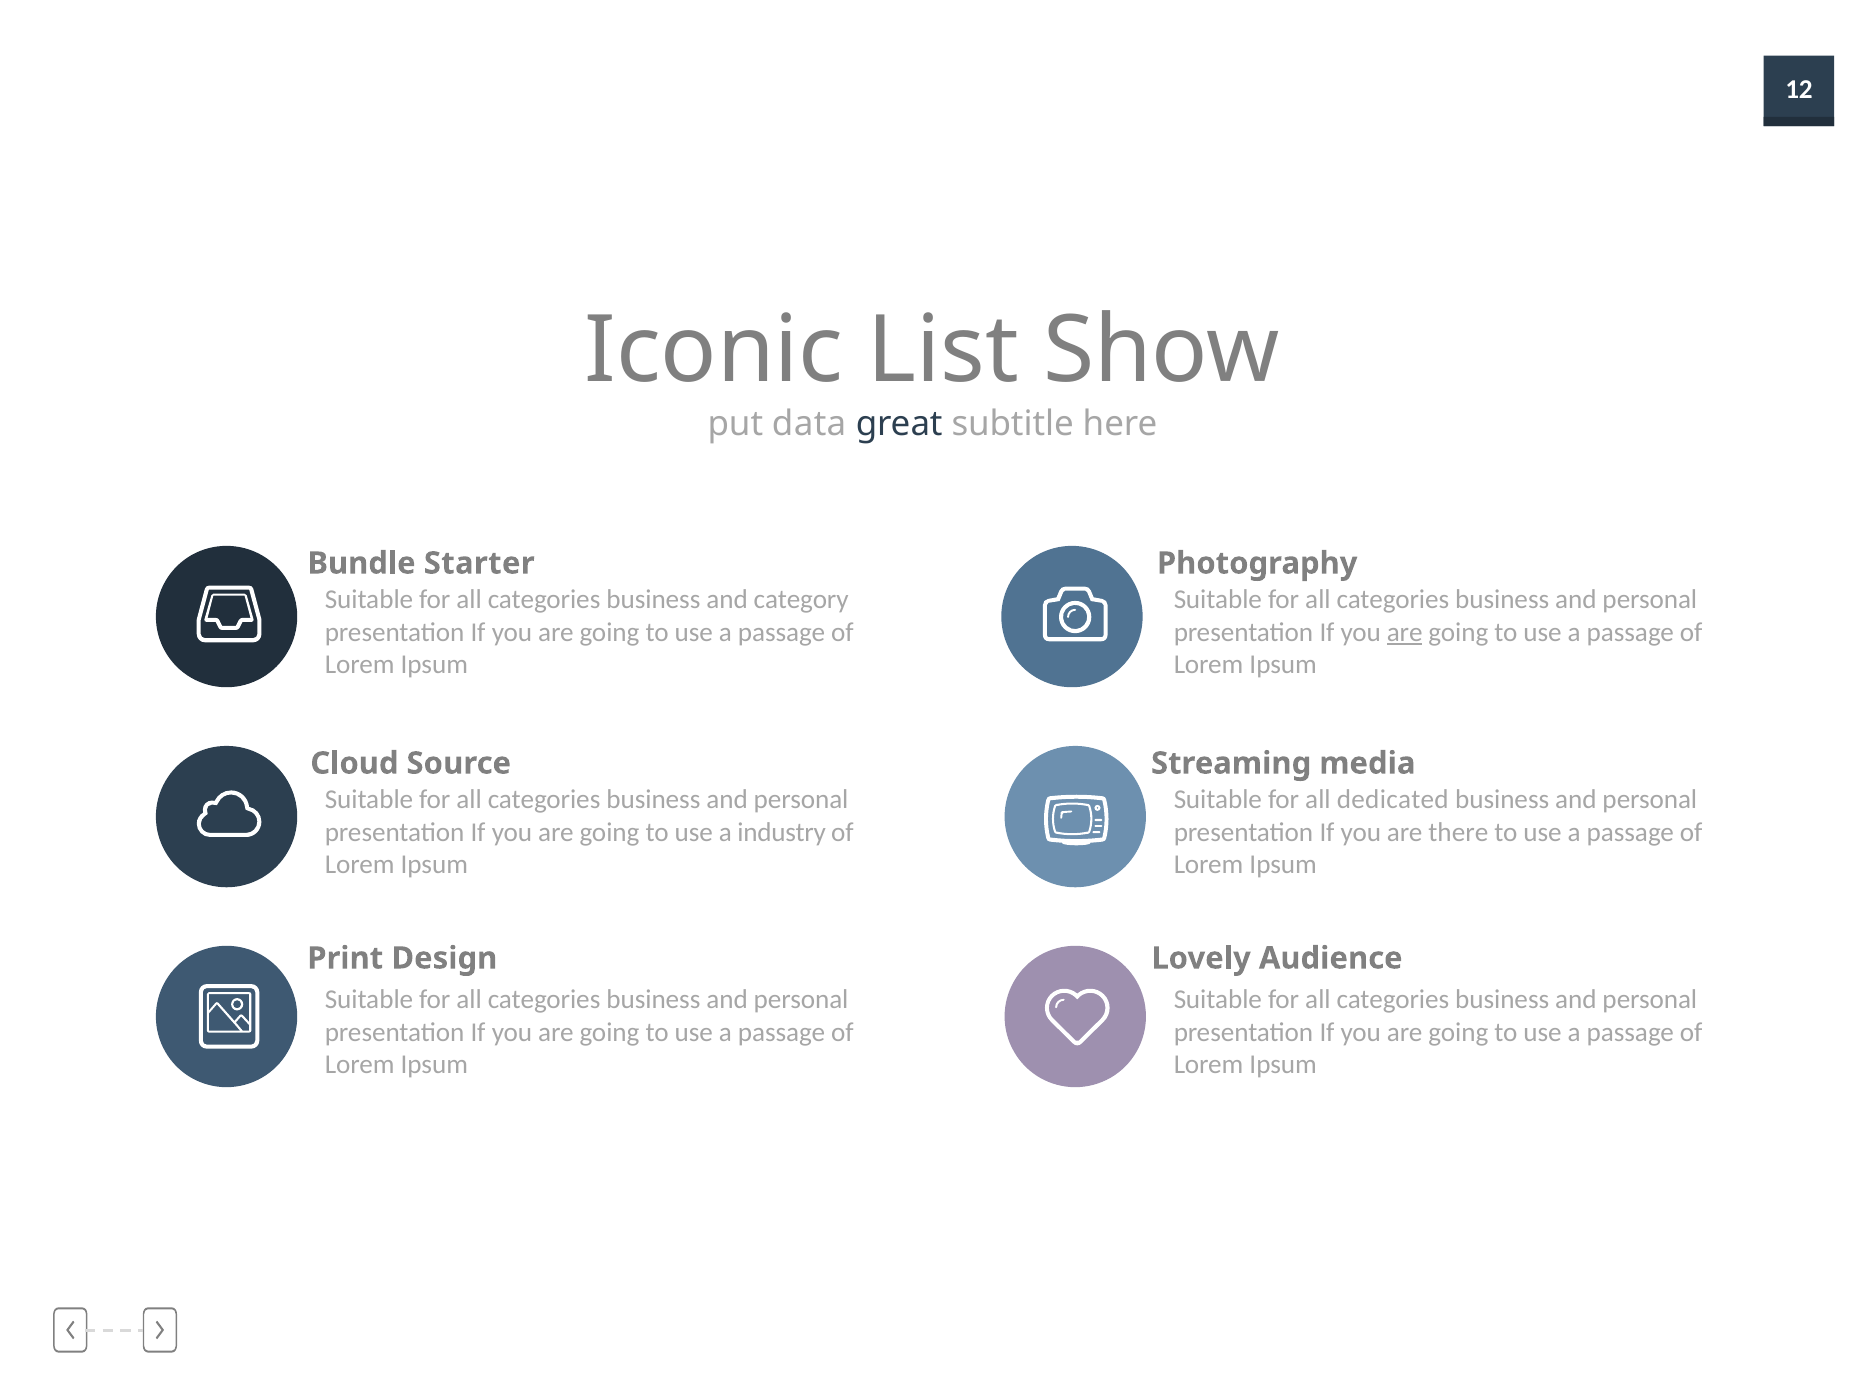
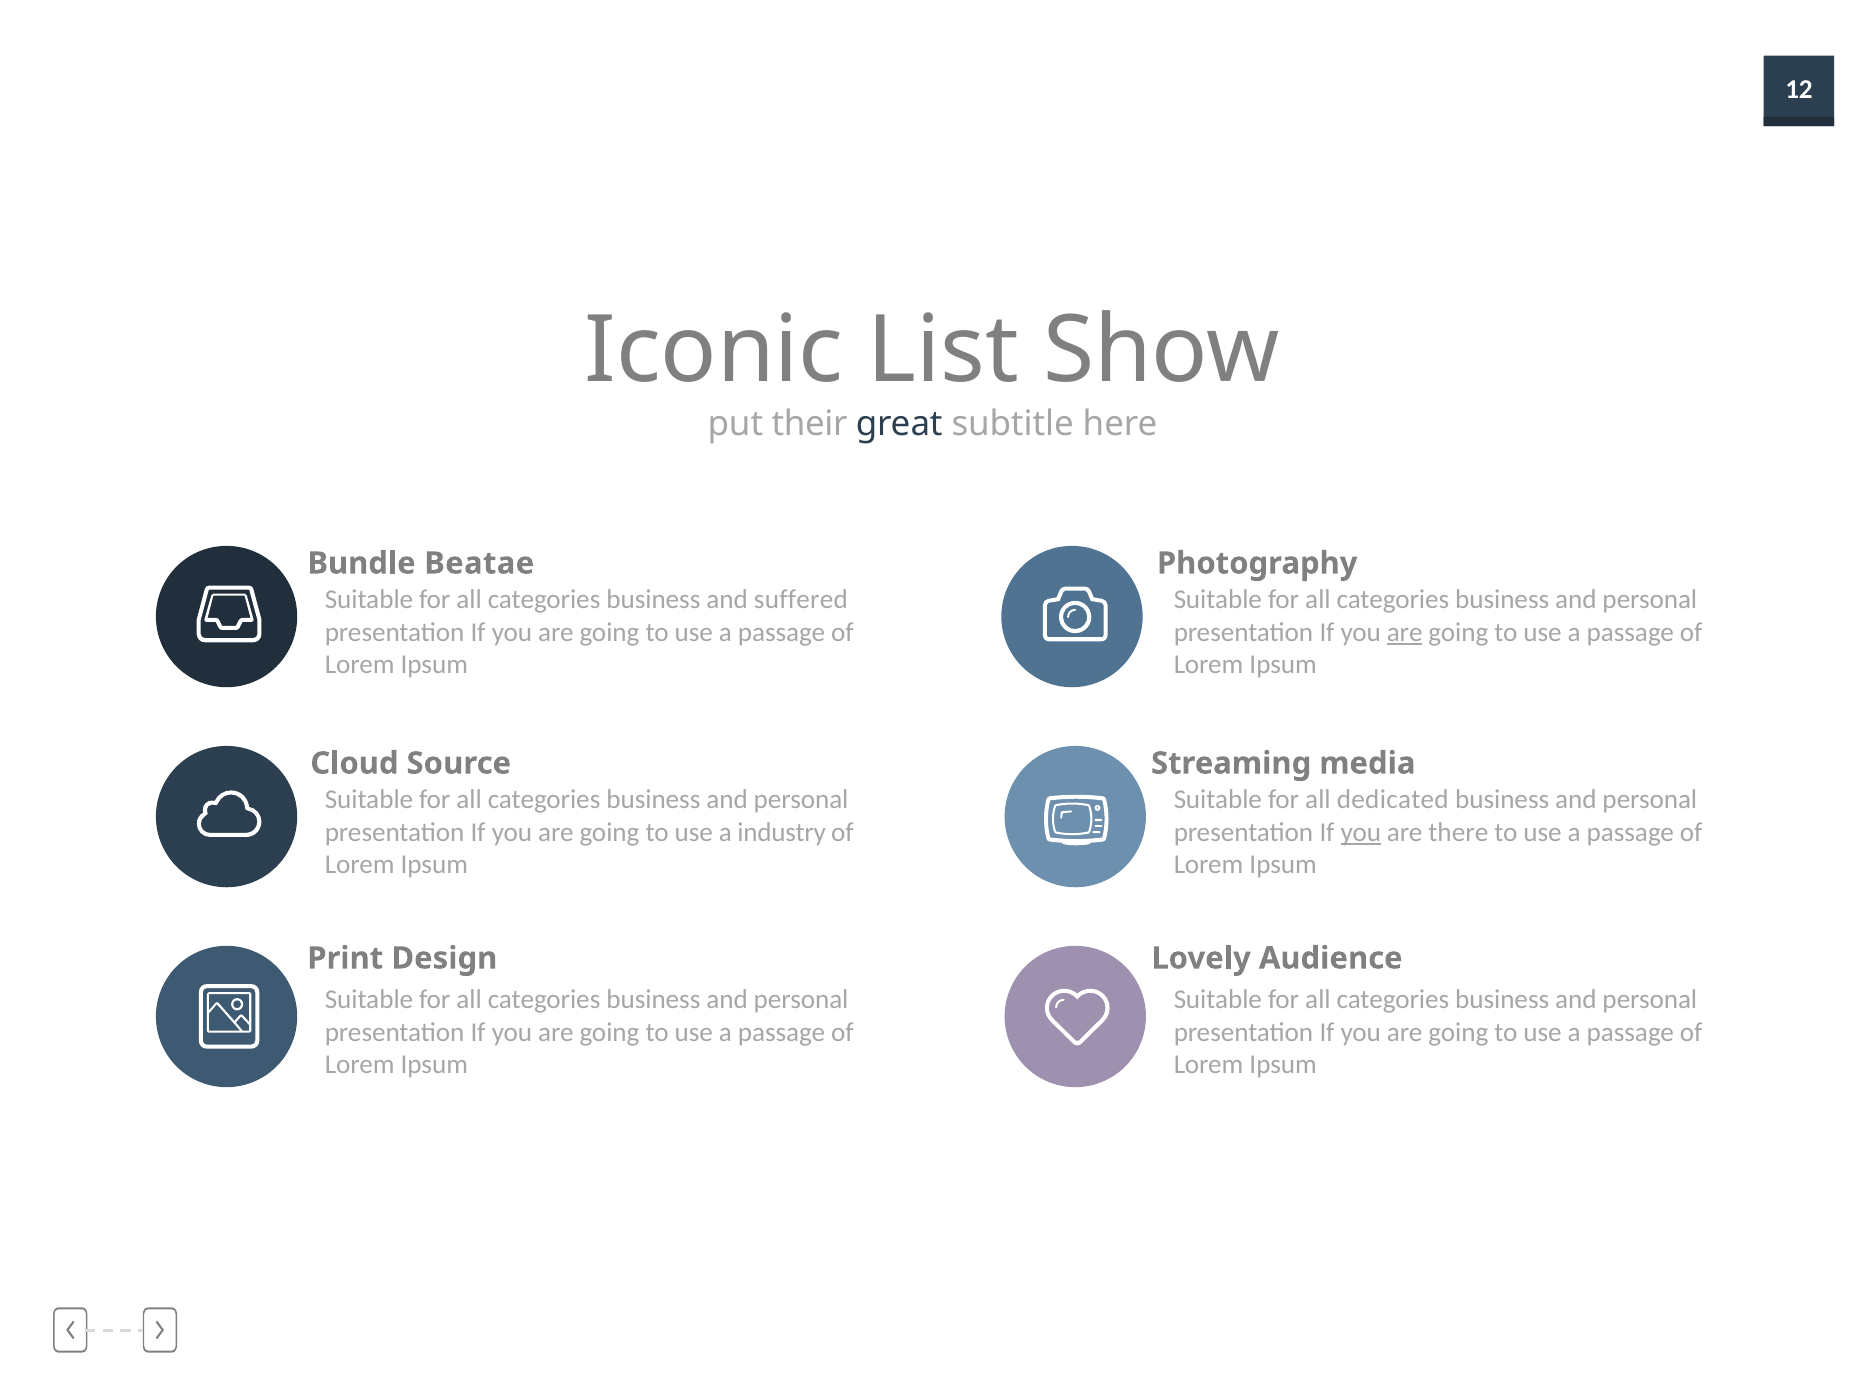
data: data -> their
Starter: Starter -> Beatae
category: category -> suffered
you at (1361, 832) underline: none -> present
